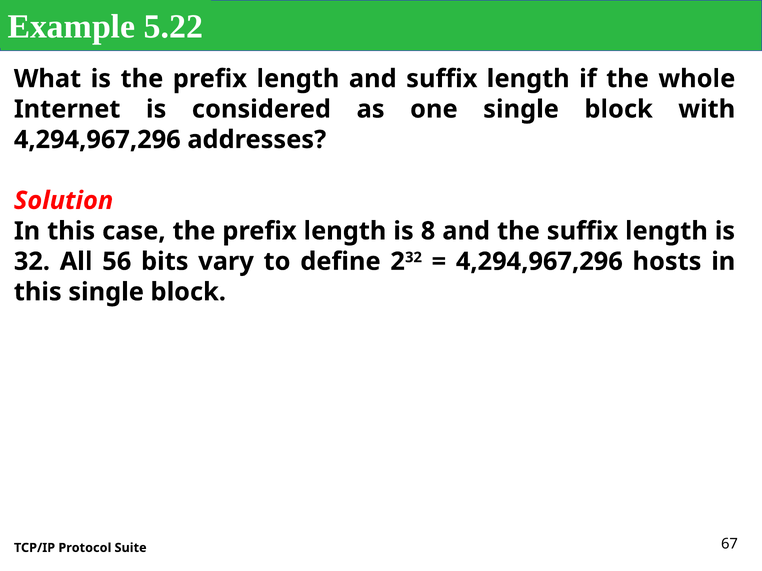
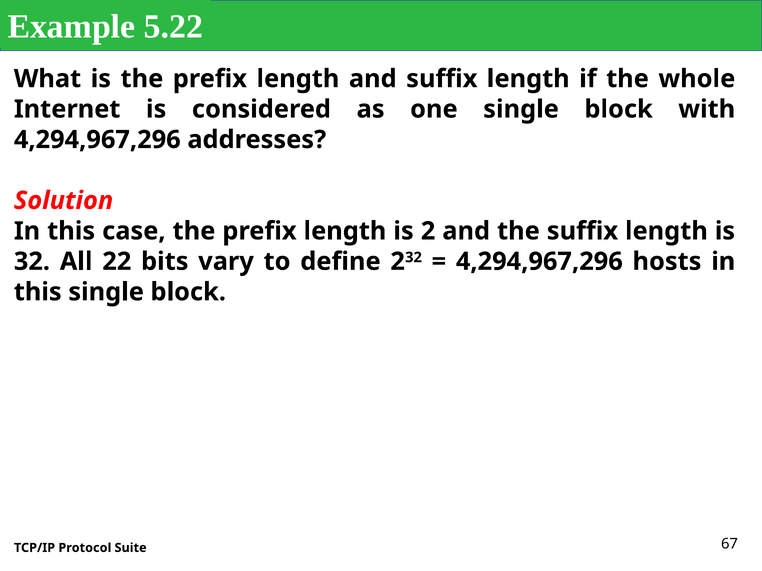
is 8: 8 -> 2
56: 56 -> 22
